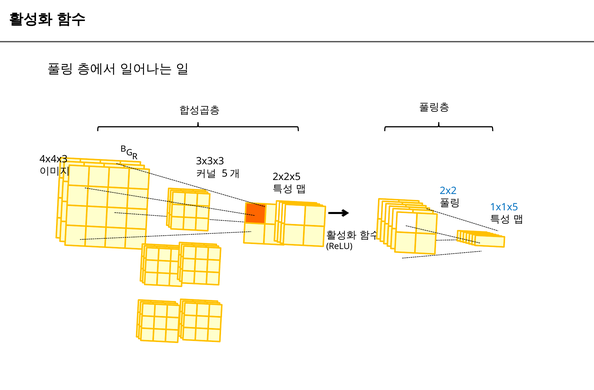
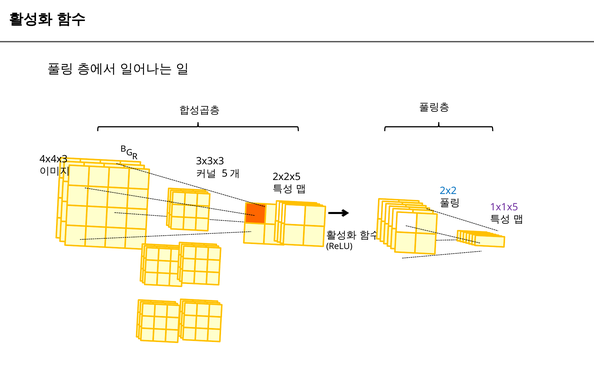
1x1x5 colour: blue -> purple
